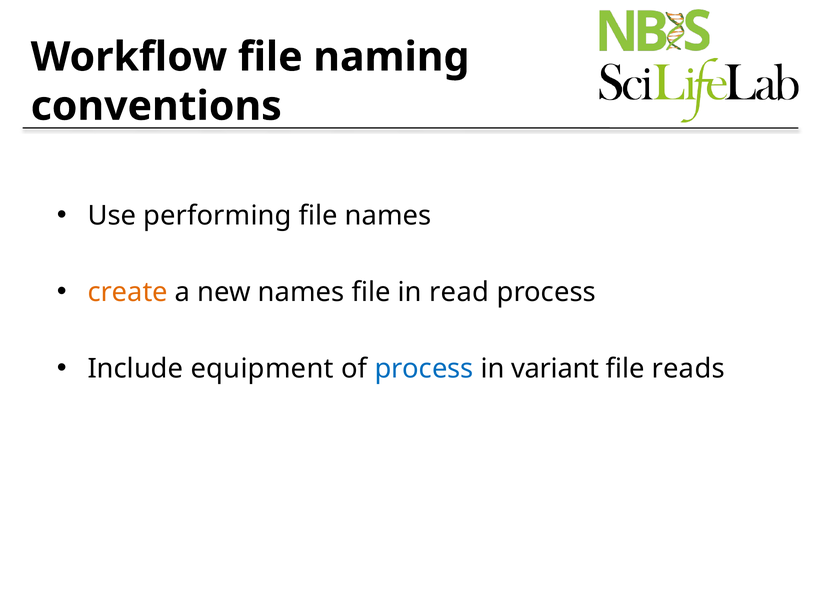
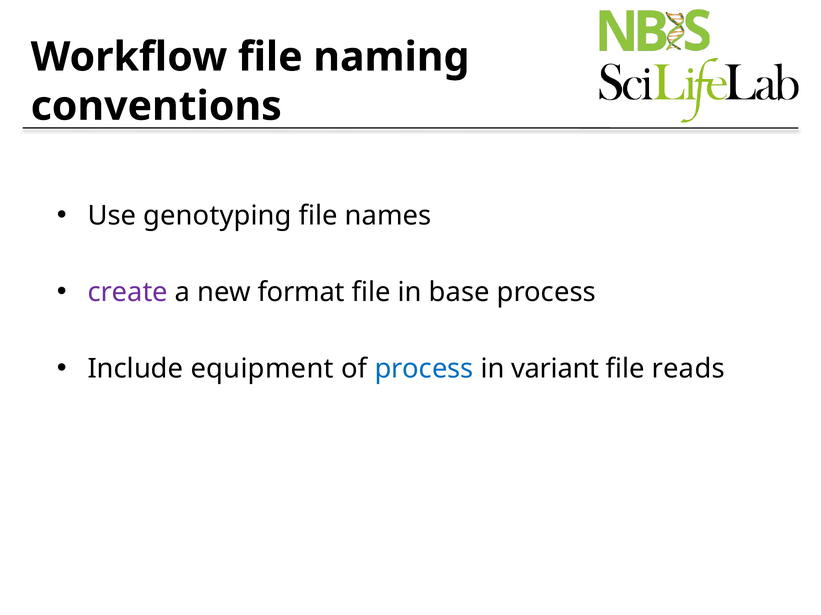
performing: performing -> genotyping
create colour: orange -> purple
new names: names -> format
read: read -> base
